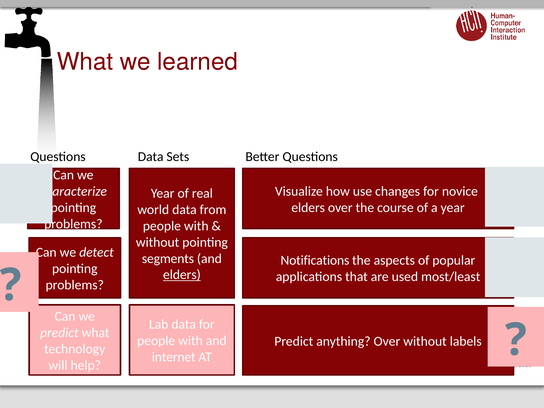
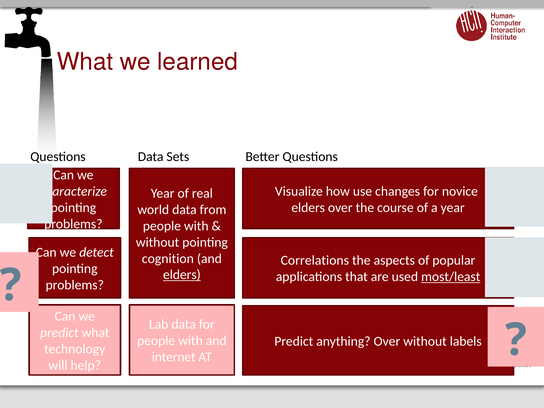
segments: segments -> cognition
Notifications: Notifications -> Correlations
most/least underline: none -> present
